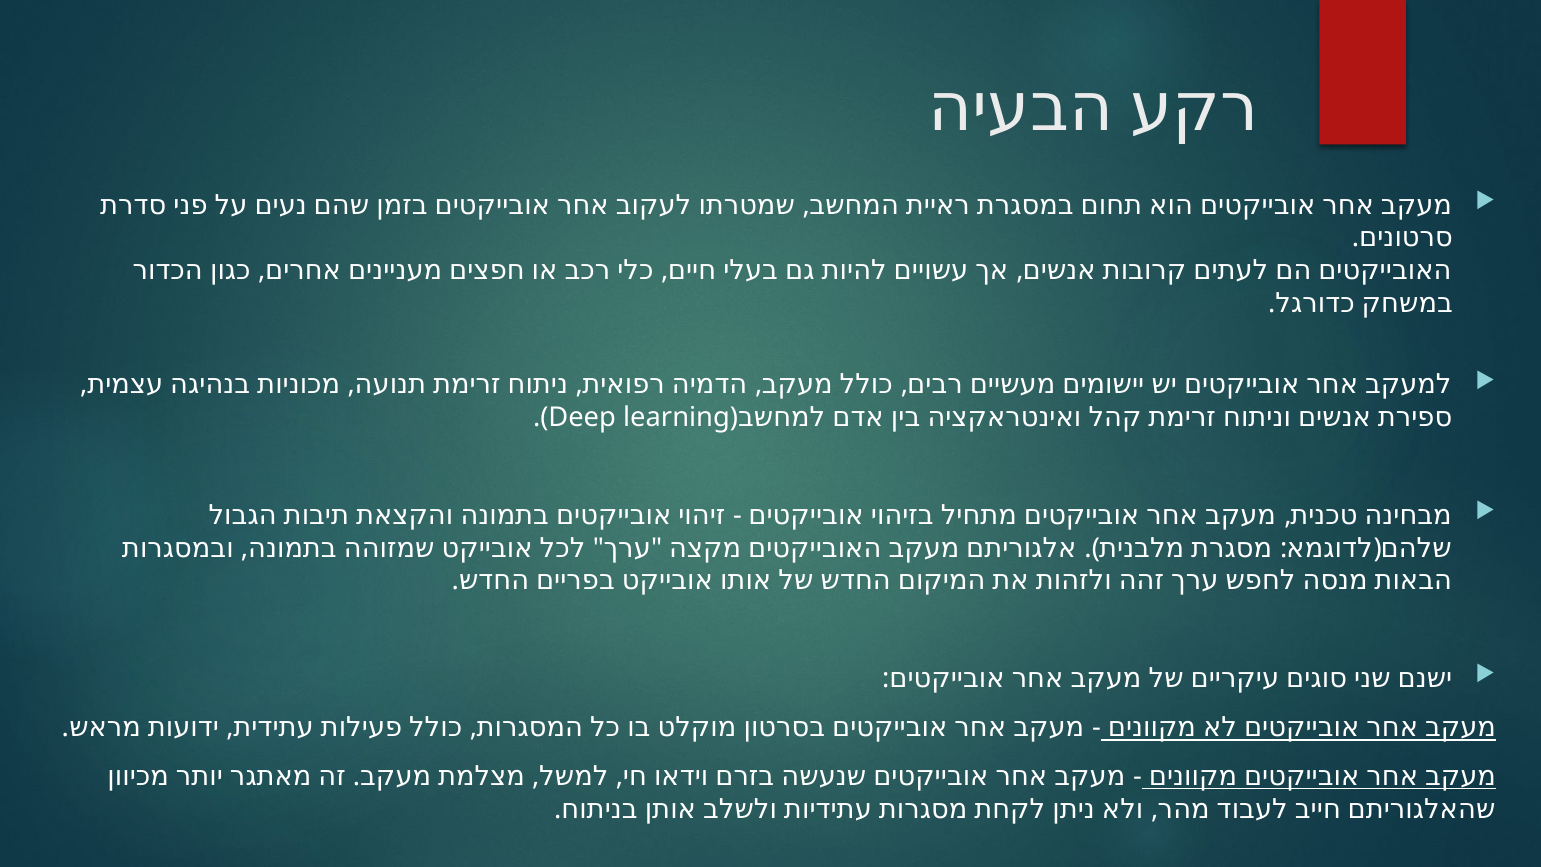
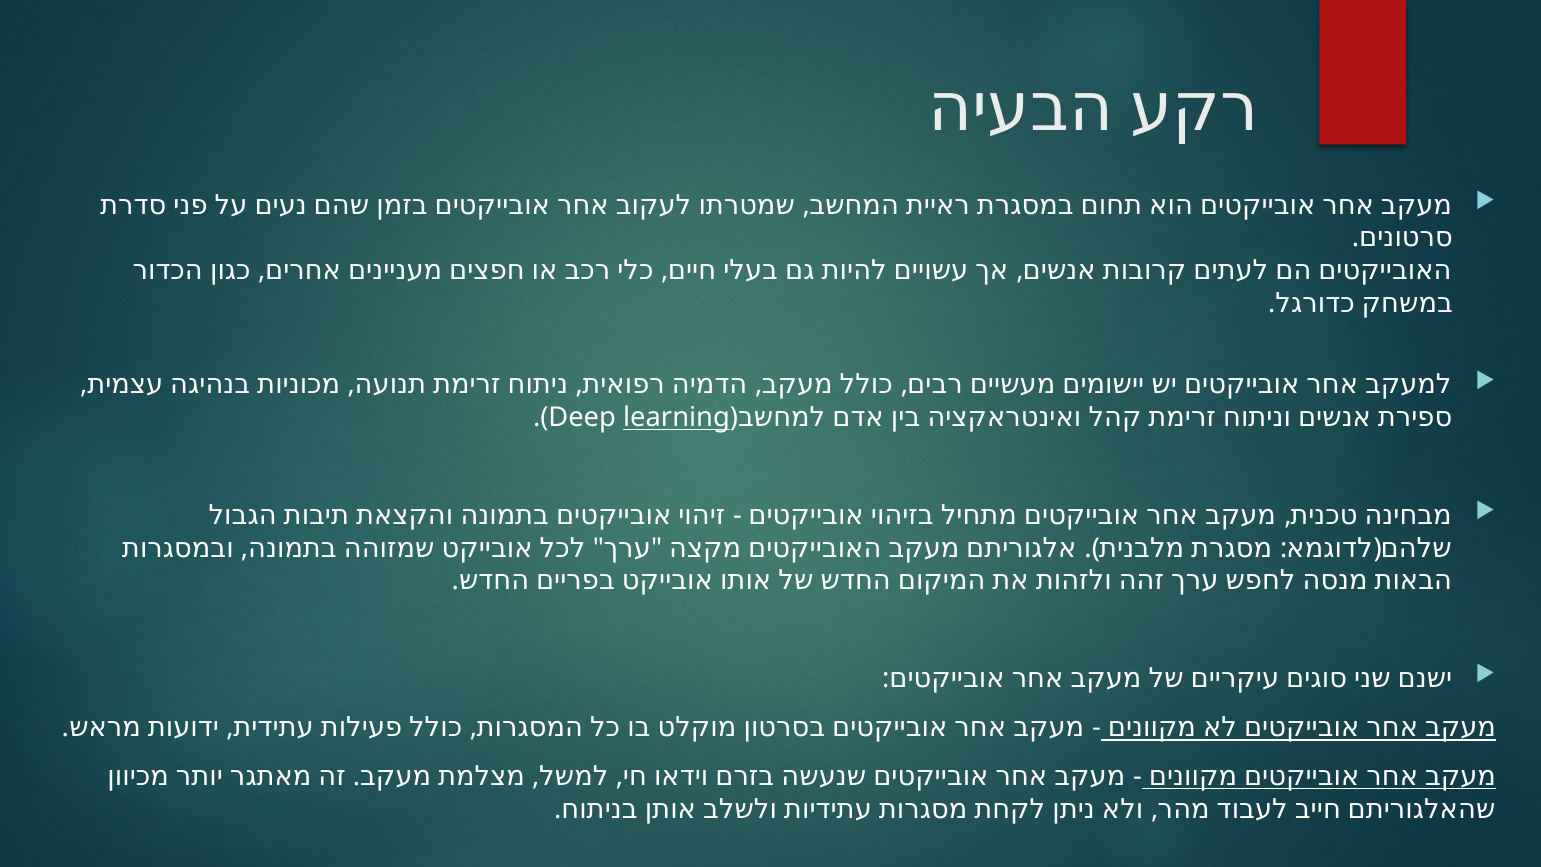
learning underline: none -> present
